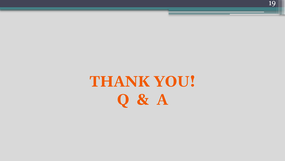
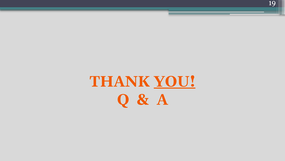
YOU underline: none -> present
